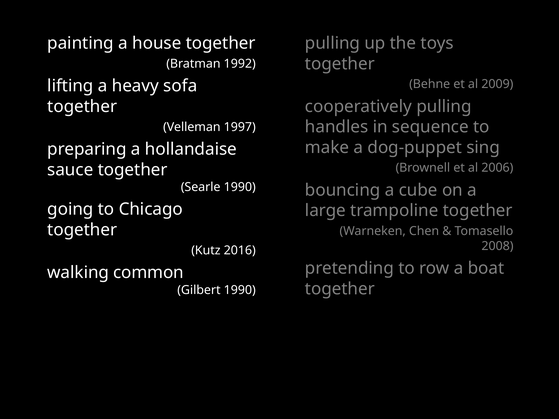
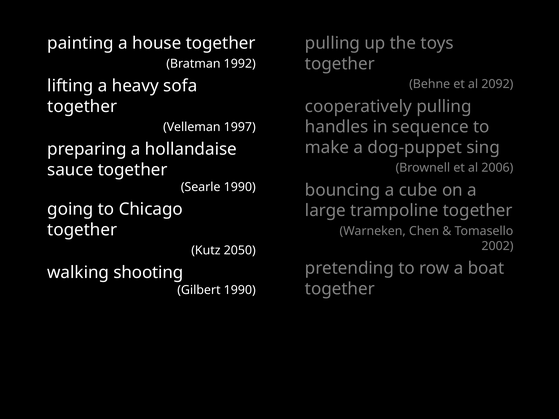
2009: 2009 -> 2092
2008: 2008 -> 2002
2016: 2016 -> 2050
common: common -> shooting
